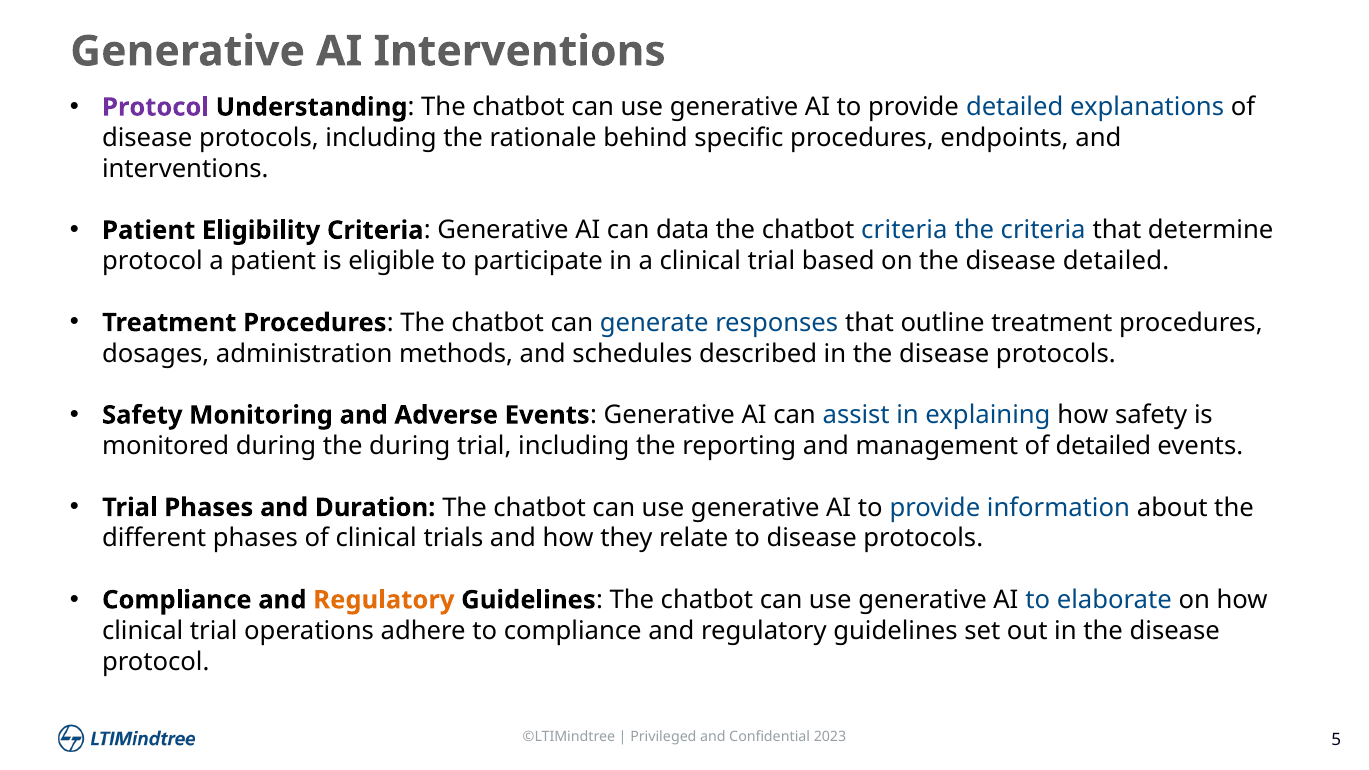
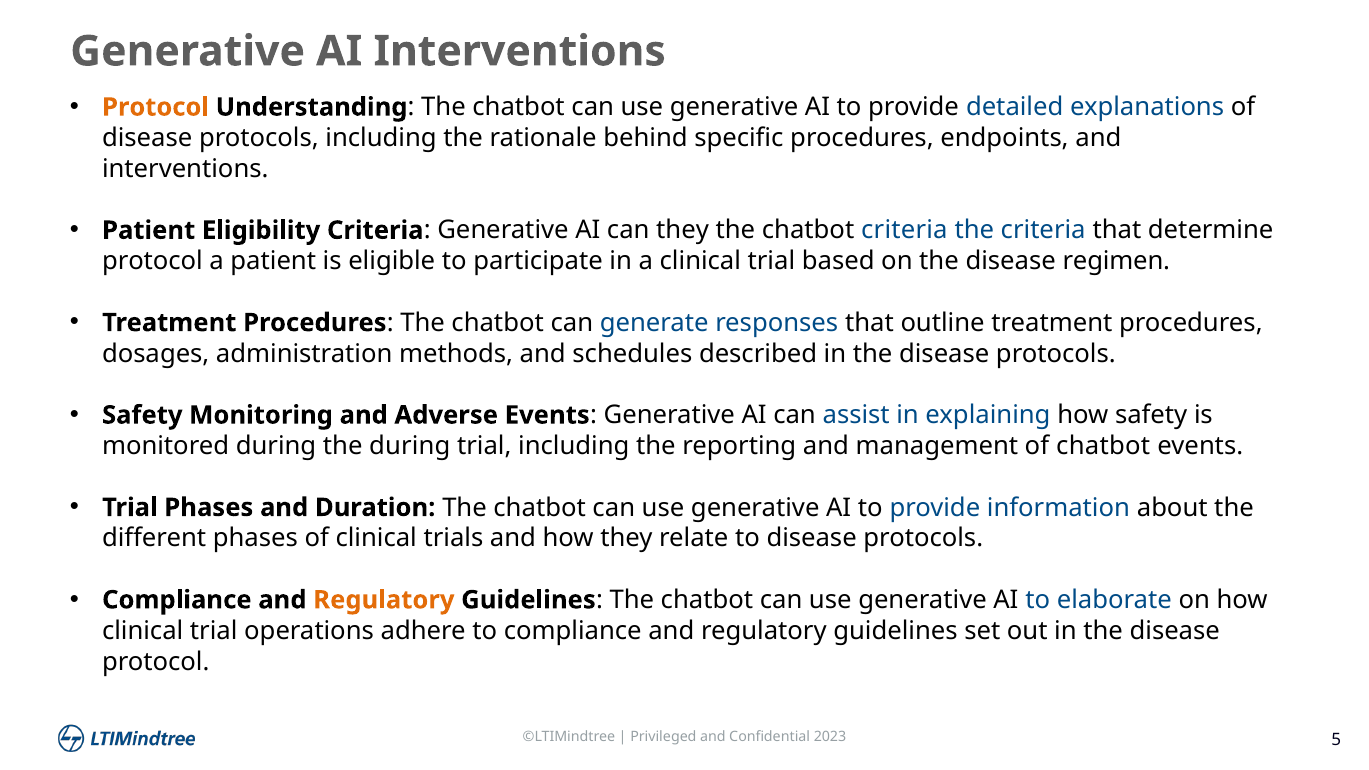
Protocol at (156, 107) colour: purple -> orange
can data: data -> they
disease detailed: detailed -> regimen
of detailed: detailed -> chatbot
